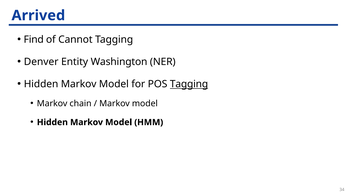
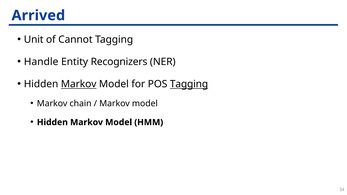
Find: Find -> Unit
Denver: Denver -> Handle
Washington: Washington -> Recognizers
Markov at (79, 84) underline: none -> present
